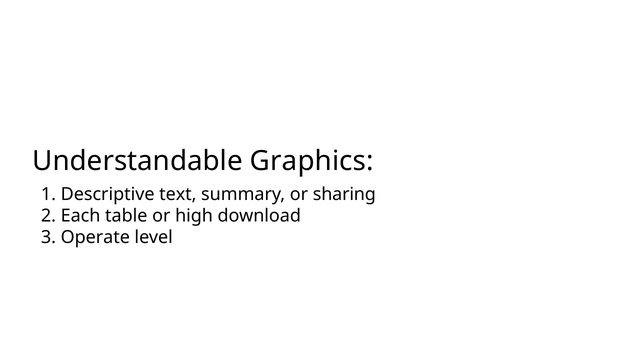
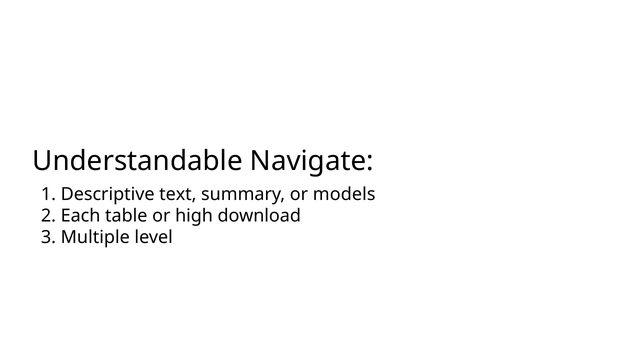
Graphics: Graphics -> Navigate
sharing: sharing -> models
Operate: Operate -> Multiple
